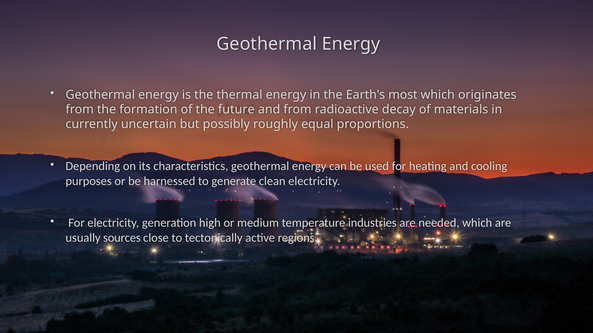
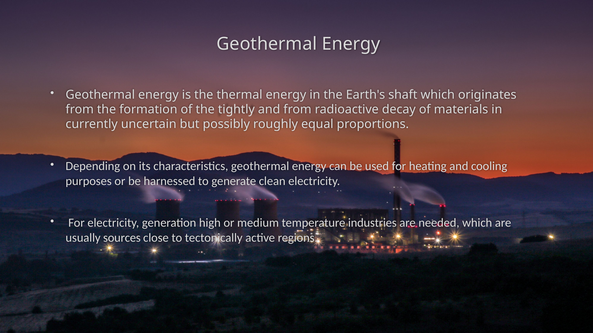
most: most -> shaft
future: future -> tightly
